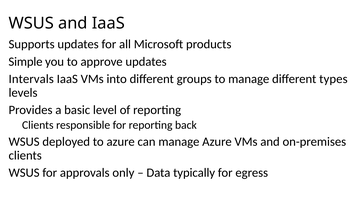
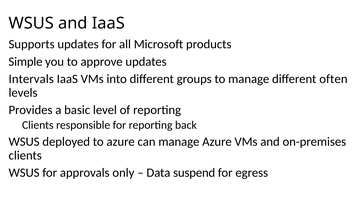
types: types -> often
typically: typically -> suspend
